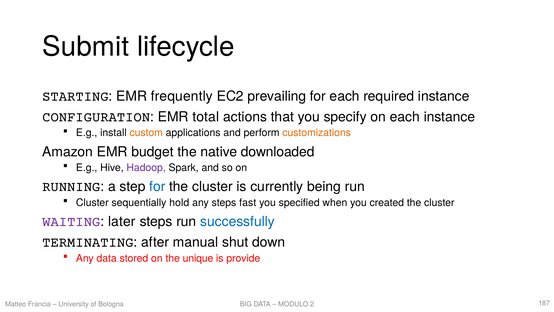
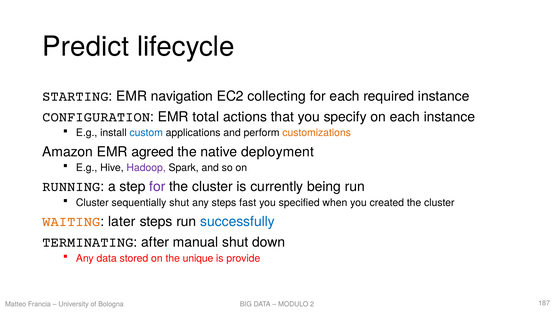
Submit: Submit -> Predict
frequently: frequently -> navigation
prevailing: prevailing -> collecting
custom colour: orange -> blue
budget: budget -> agreed
downloaded: downloaded -> deployment
for at (157, 186) colour: blue -> purple
sequentially hold: hold -> shut
WAITING colour: purple -> orange
